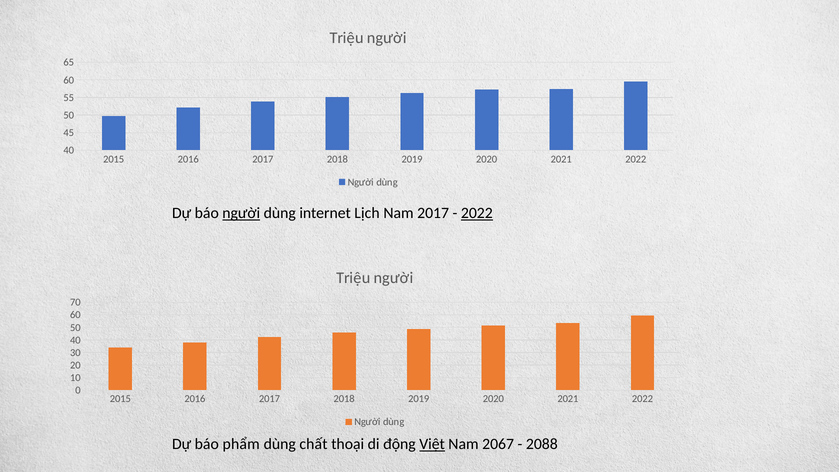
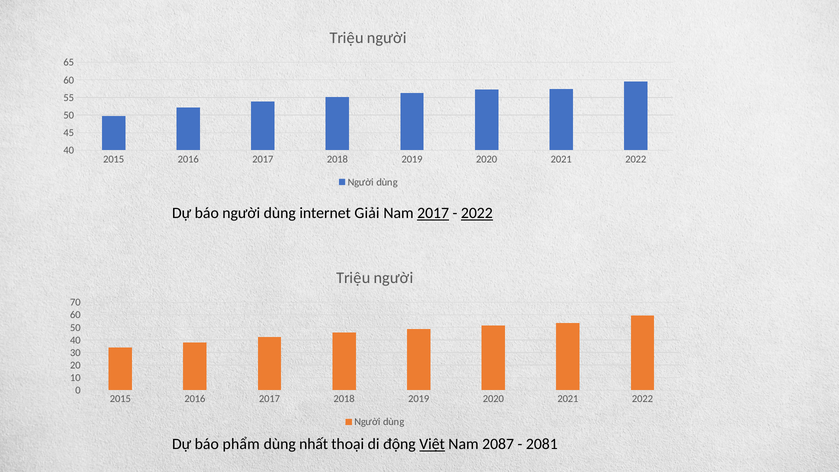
người at (241, 213) underline: present -> none
Lịch: Lịch -> Giải
2017 at (433, 213) underline: none -> present
chất: chất -> nhất
2067: 2067 -> 2087
2088: 2088 -> 2081
